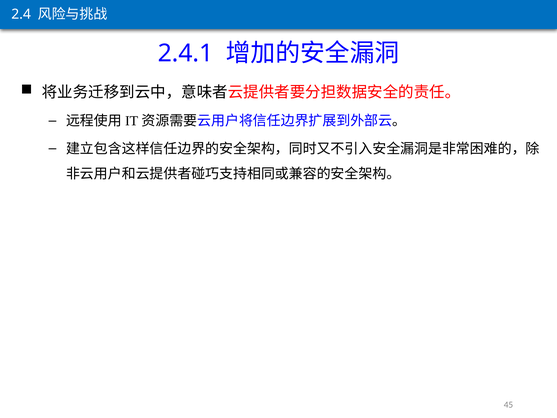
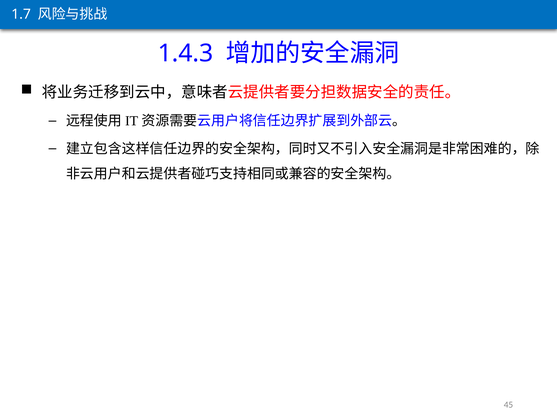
2.4: 2.4 -> 1.7
2.4.1: 2.4.1 -> 1.4.3
